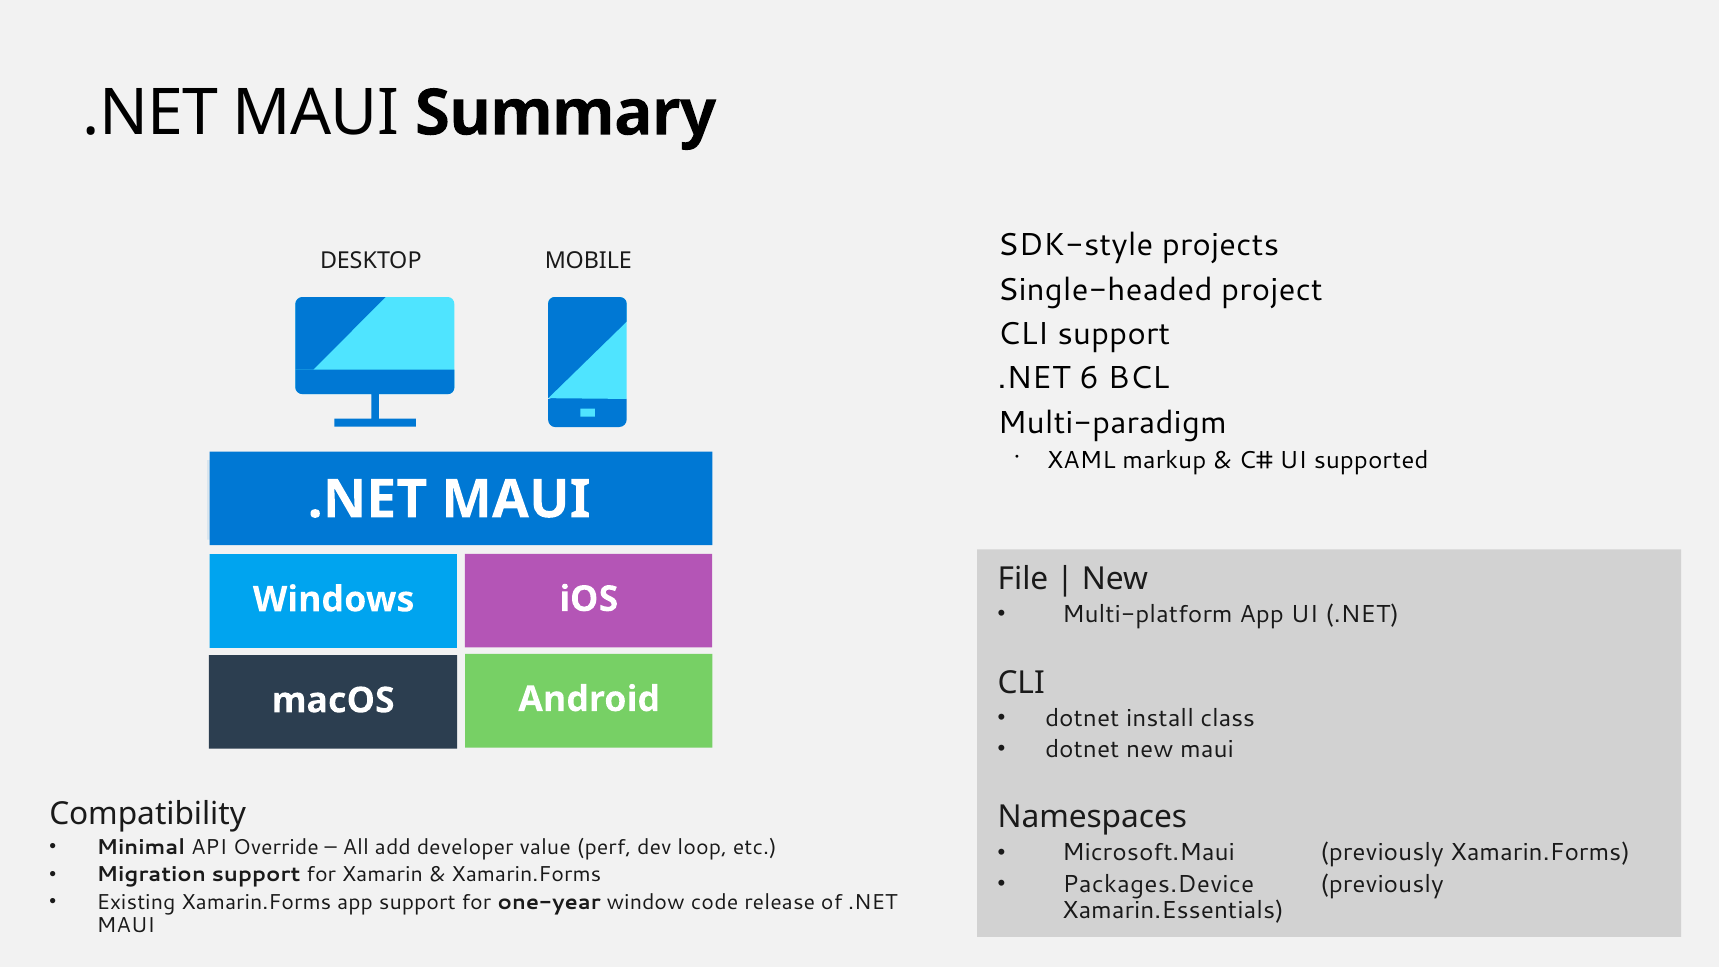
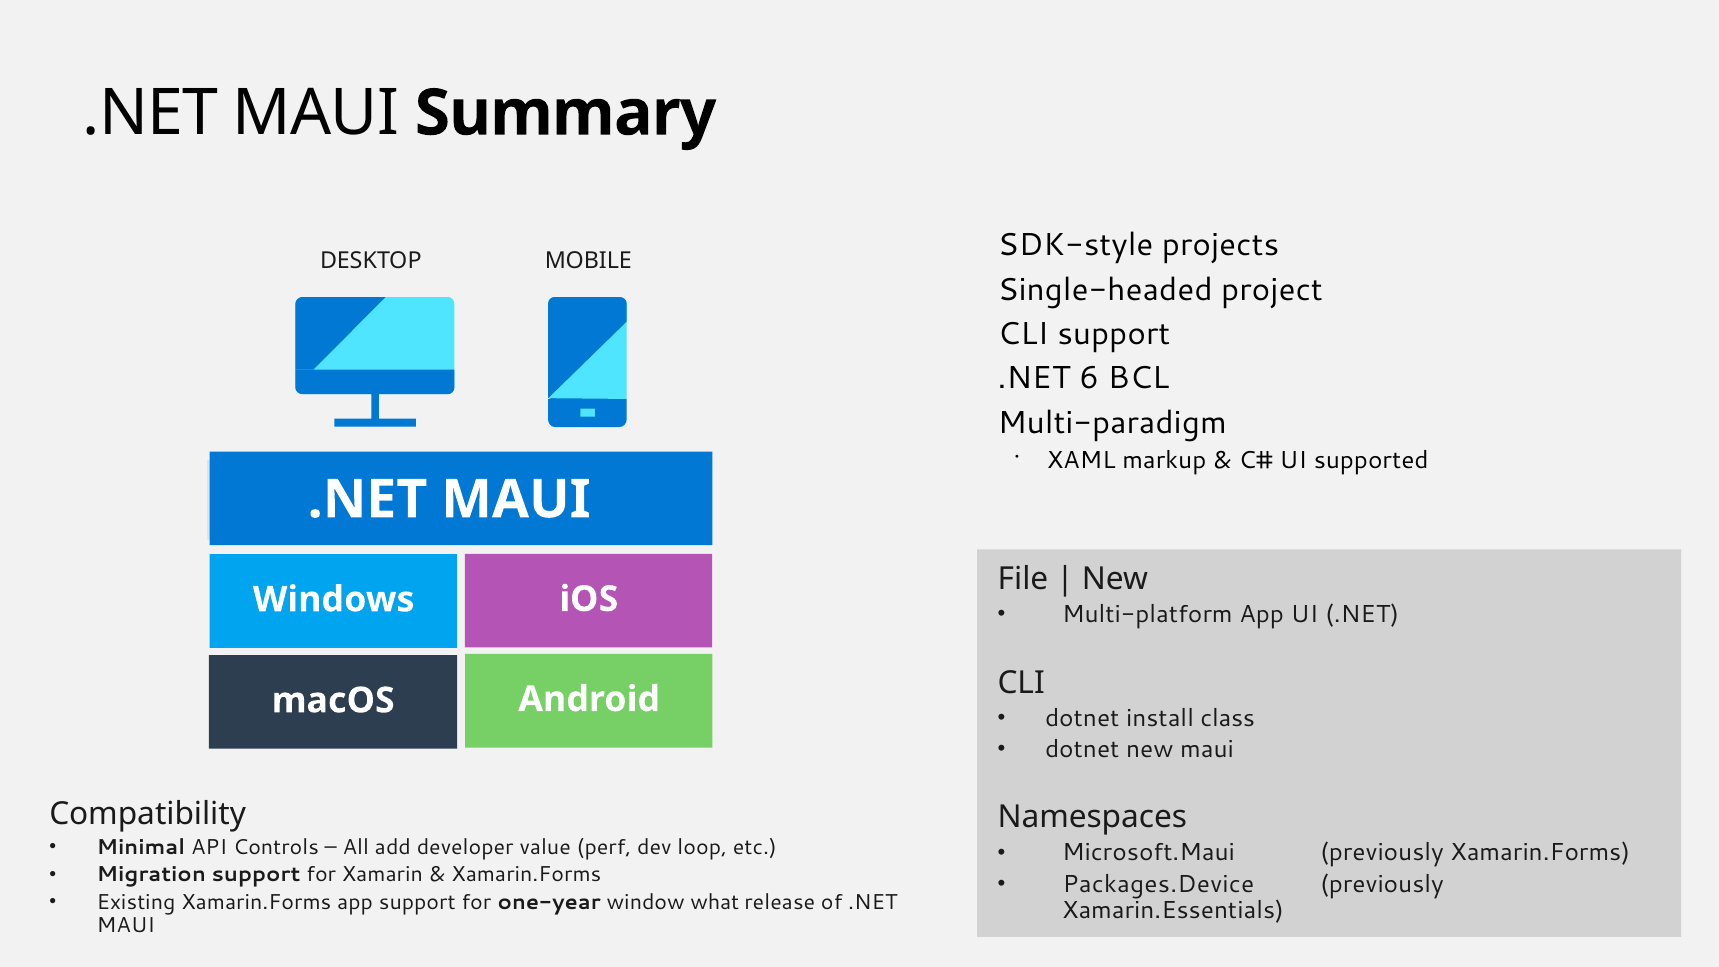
Override: Override -> Controls
code: code -> what
